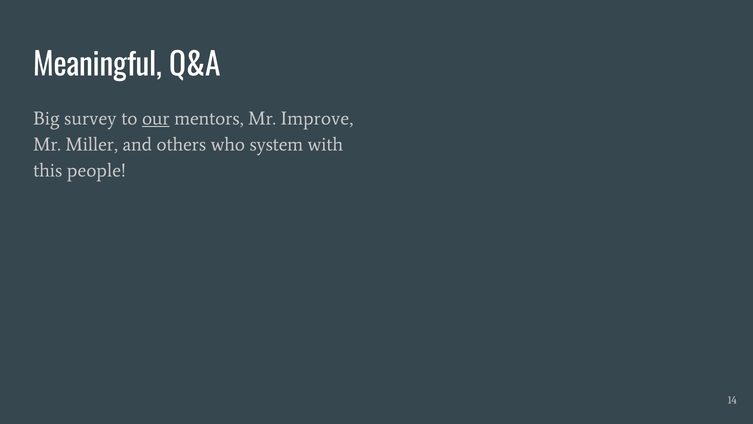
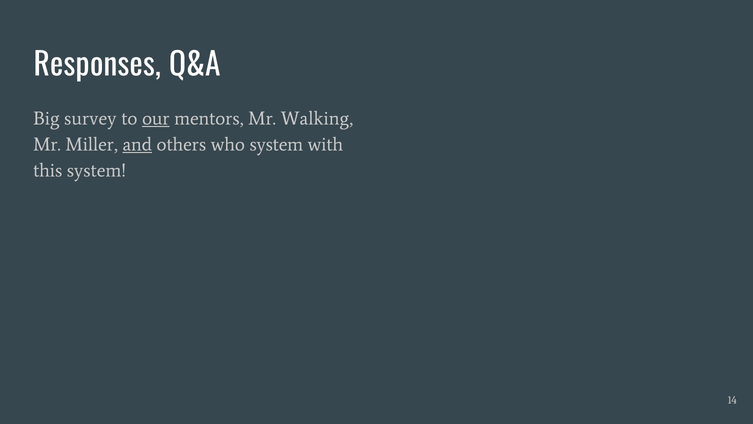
Meaningful: Meaningful -> Responses
Improve: Improve -> Walking
and underline: none -> present
this people: people -> system
